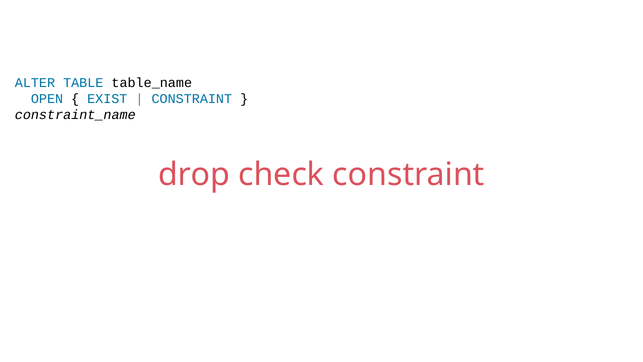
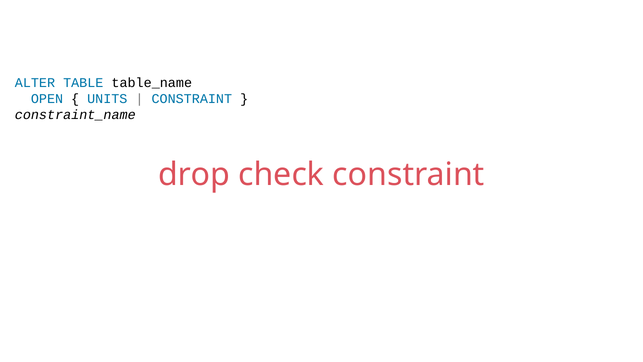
EXIST: EXIST -> UNITS
